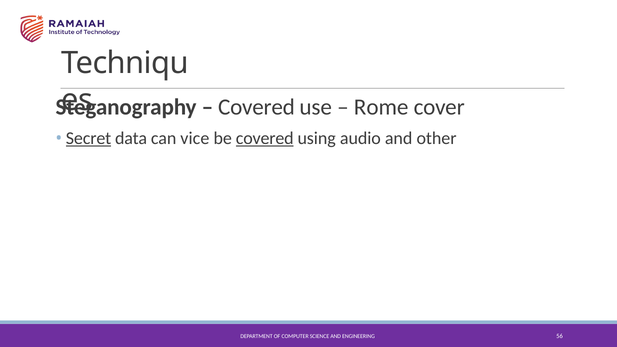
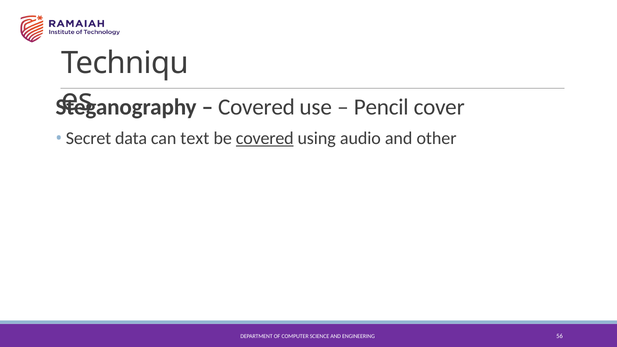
Rome: Rome -> Pencil
Secret underline: present -> none
vice: vice -> text
